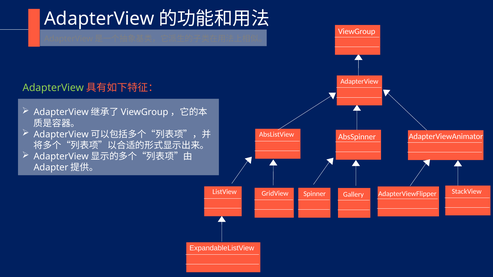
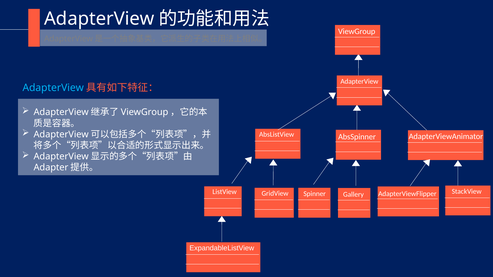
AdapterView at (53, 88) colour: light green -> light blue
